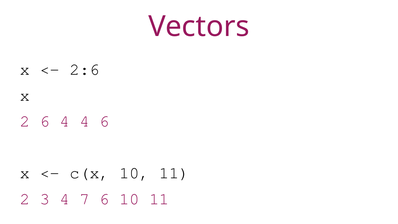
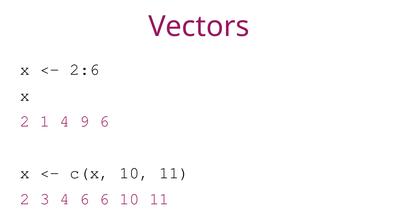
2 6: 6 -> 1
4 4: 4 -> 9
4 7: 7 -> 6
